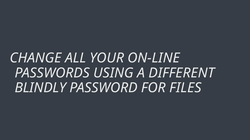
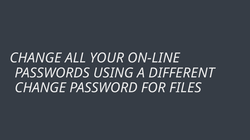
BLINDLY at (40, 88): BLINDLY -> CHANGE
